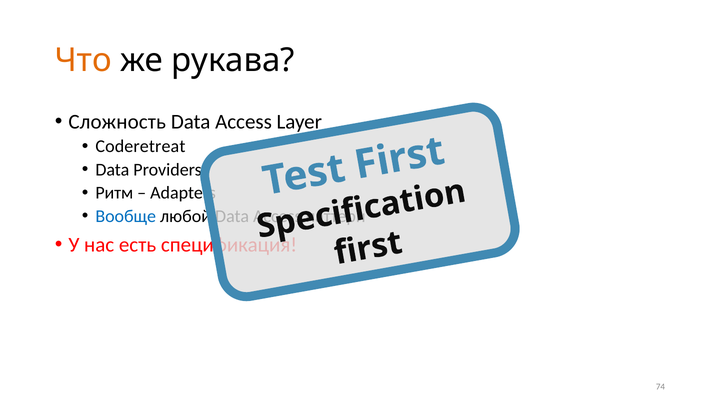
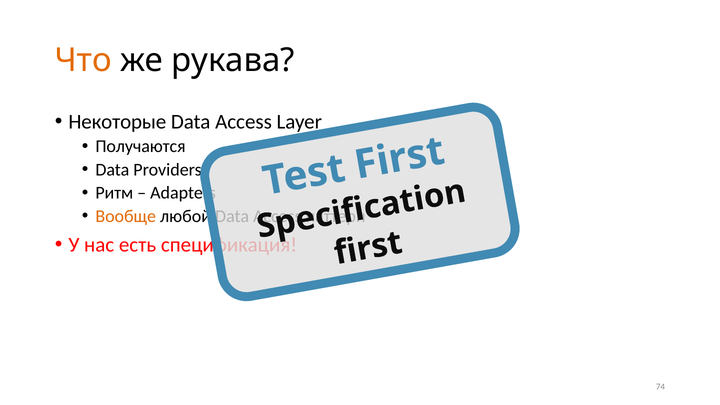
Сложность: Сложность -> Некоторые
Coderetreat: Coderetreat -> Получаются
Вообще colour: blue -> orange
